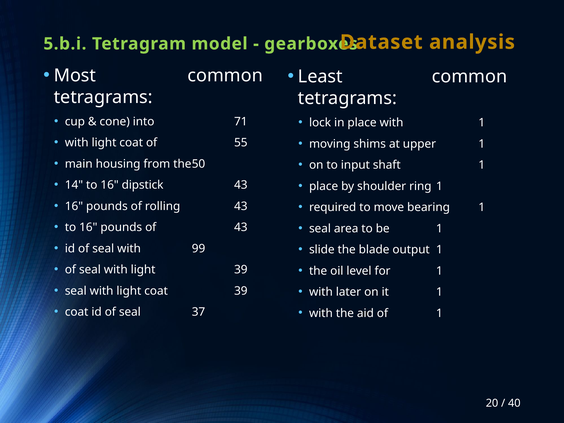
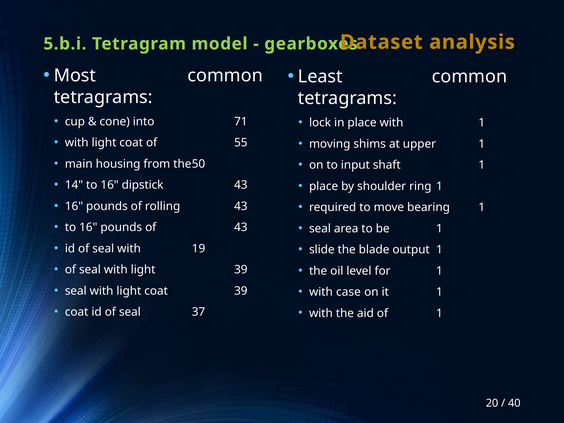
99: 99 -> 19
later: later -> case
